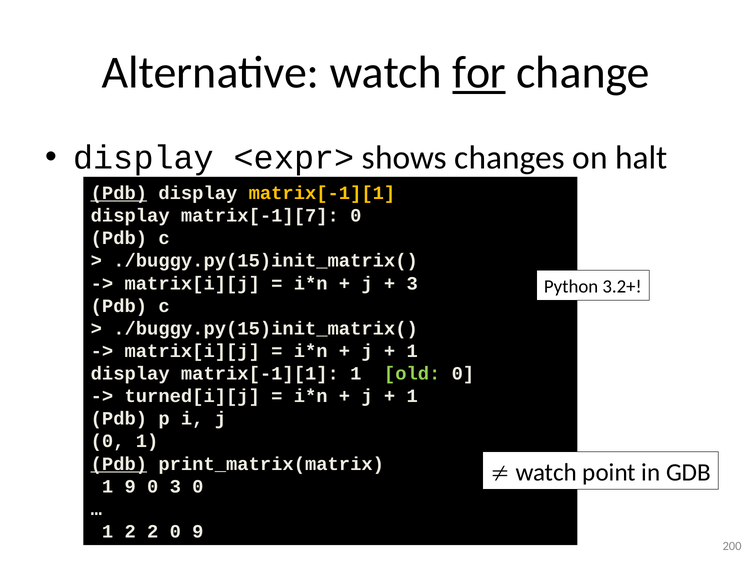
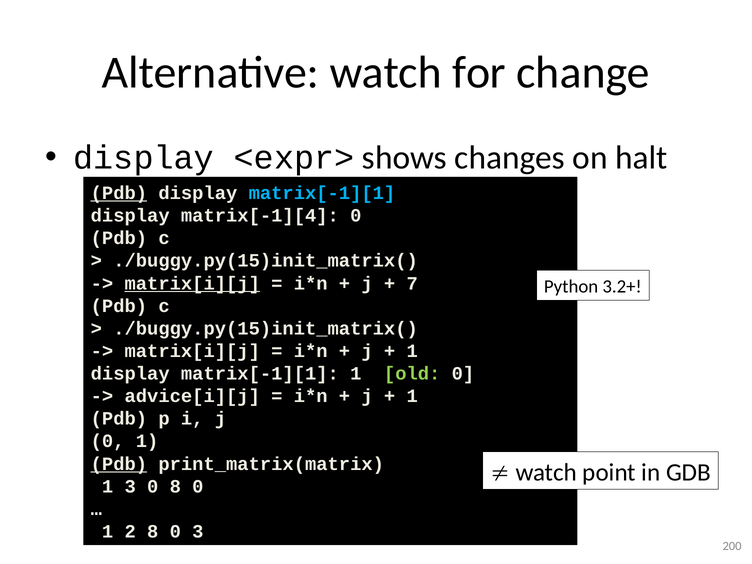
for underline: present -> none
matrix[-1][1 at (322, 193) colour: yellow -> light blue
matrix[-1][7: matrix[-1][7 -> matrix[-1][4
matrix[i][j at (192, 283) underline: none -> present
3 at (412, 283): 3 -> 7
turned[i][j: turned[i][j -> advice[i][j
1 9: 9 -> 3
0 3: 3 -> 8
2 2: 2 -> 8
0 9: 9 -> 3
